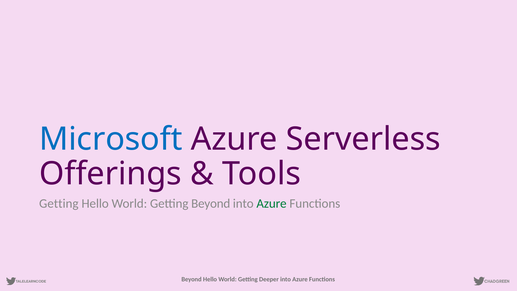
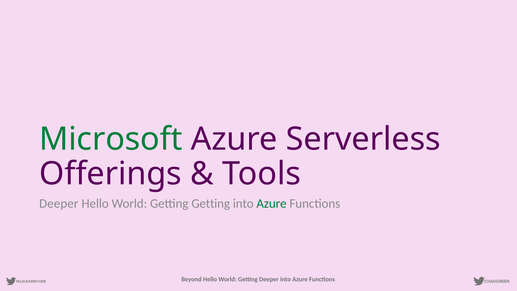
Microsoft colour: blue -> green
Getting at (59, 203): Getting -> Deeper
Getting Beyond: Beyond -> Getting
